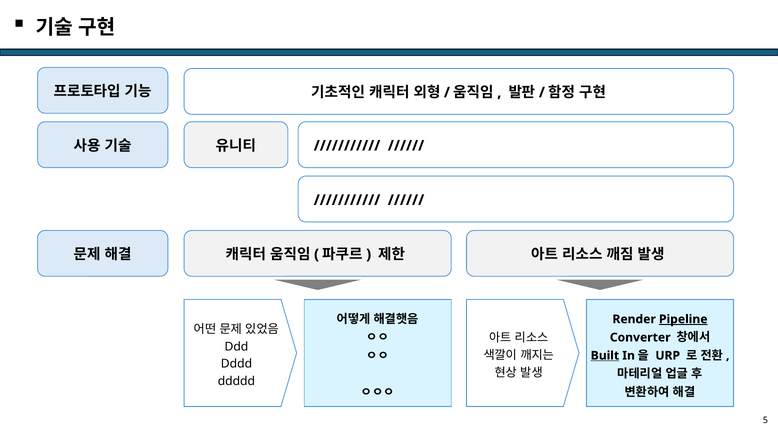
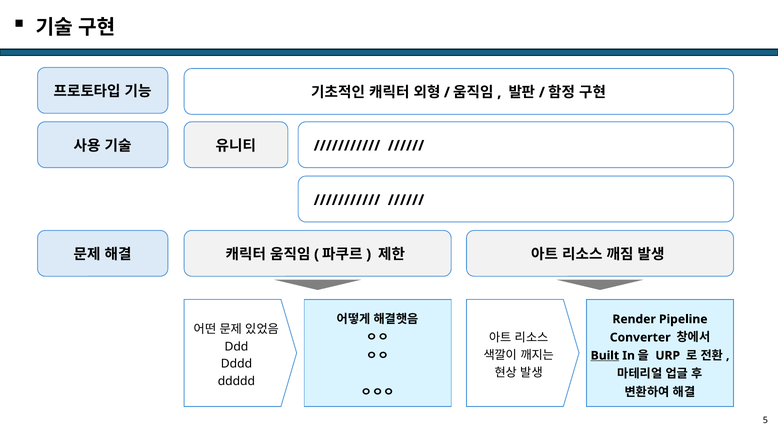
Pipeline underline: present -> none
